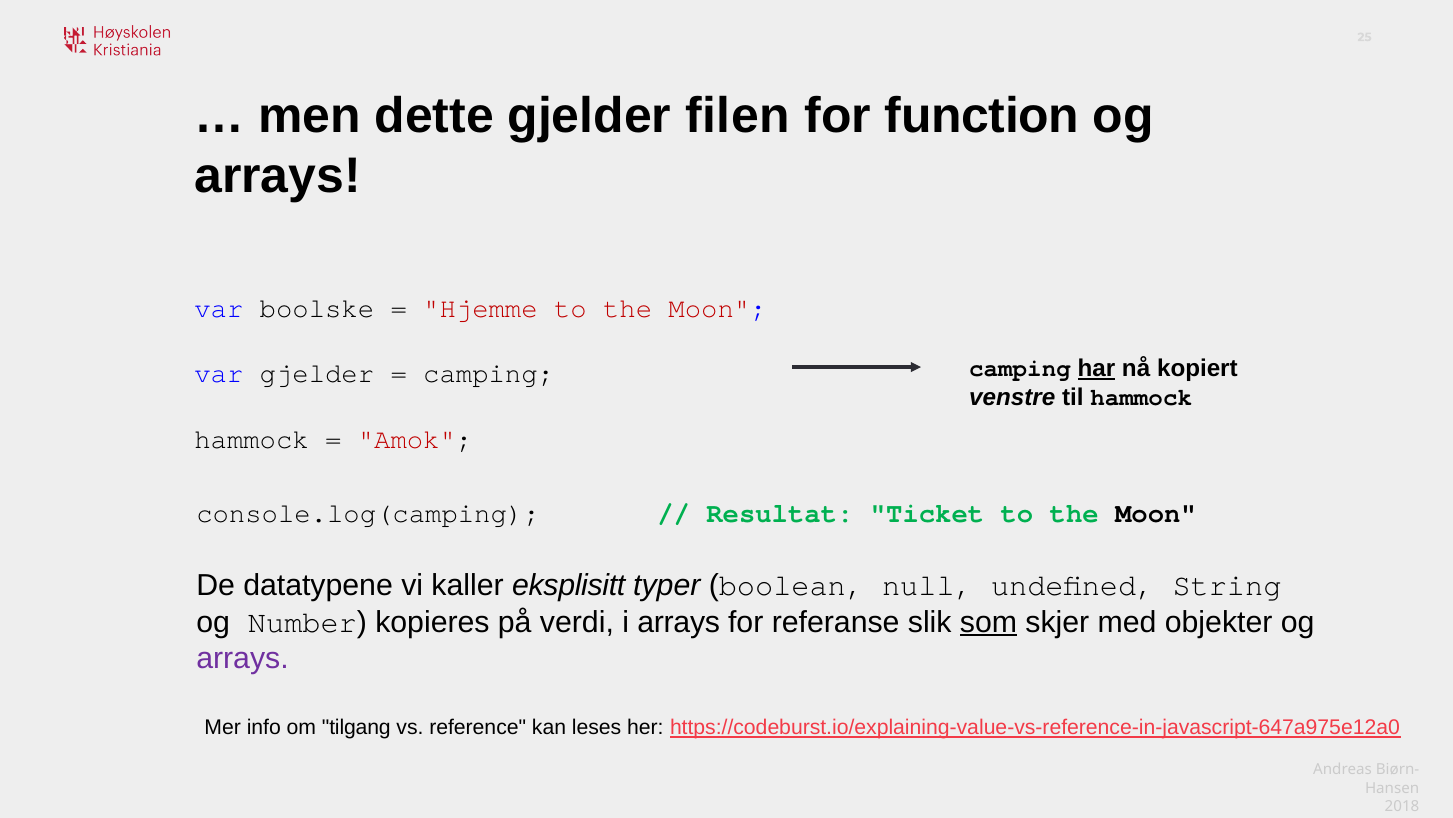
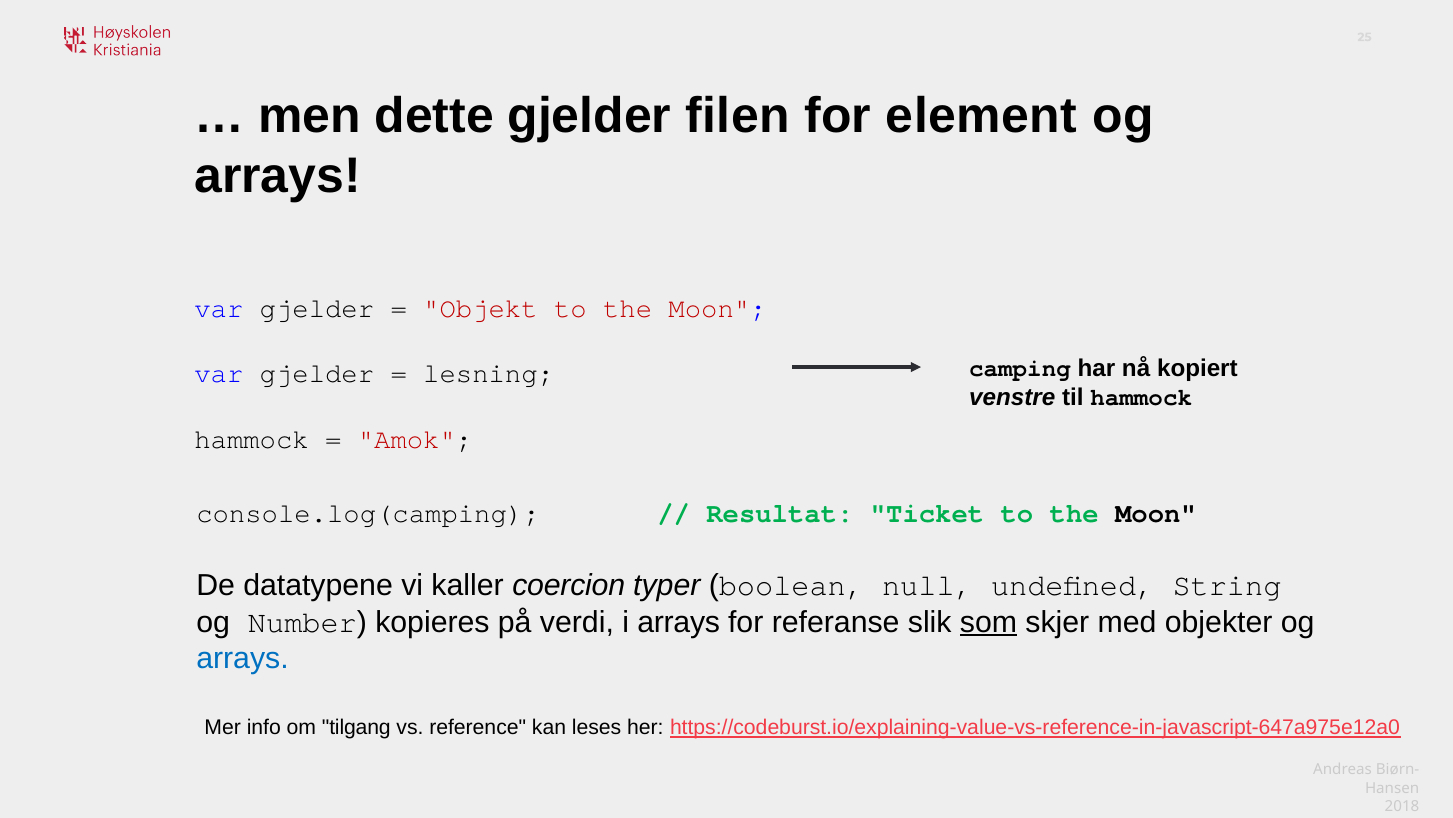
function: function -> element
boolske at (317, 308): boolske -> gjelder
Hjemme: Hjemme -> Objekt
har underline: present -> none
camping at (489, 374): camping -> lesning
eksplisitt: eksplisitt -> coercion
arrays at (242, 658) colour: purple -> blue
